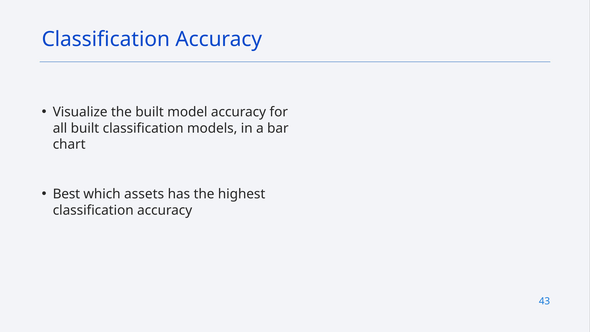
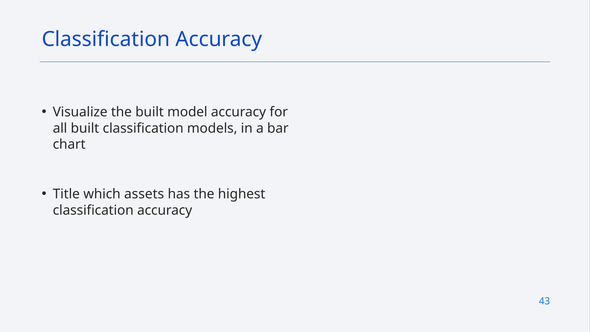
Best: Best -> Title
